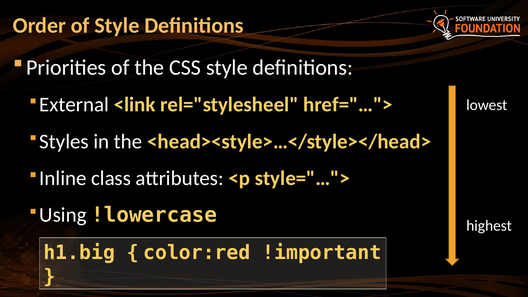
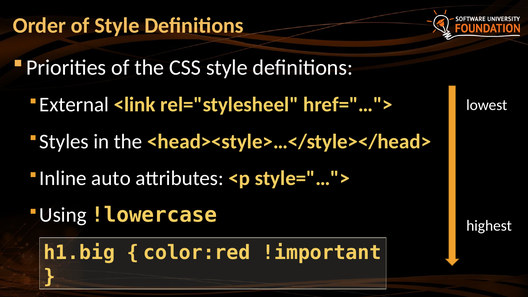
class: class -> auto
